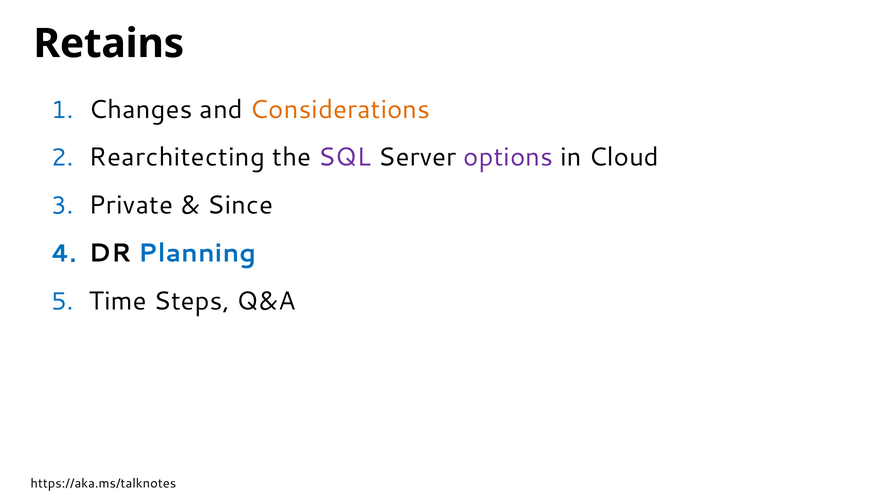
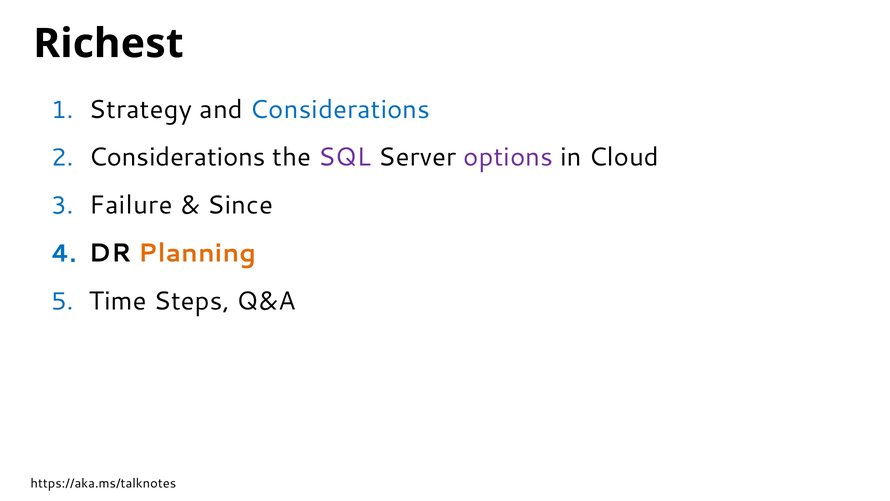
Retains: Retains -> Richest
Changes: Changes -> Strategy
Considerations at (340, 109) colour: orange -> blue
Rearchitecting at (177, 157): Rearchitecting -> Considerations
Private: Private -> Failure
Planning colour: blue -> orange
